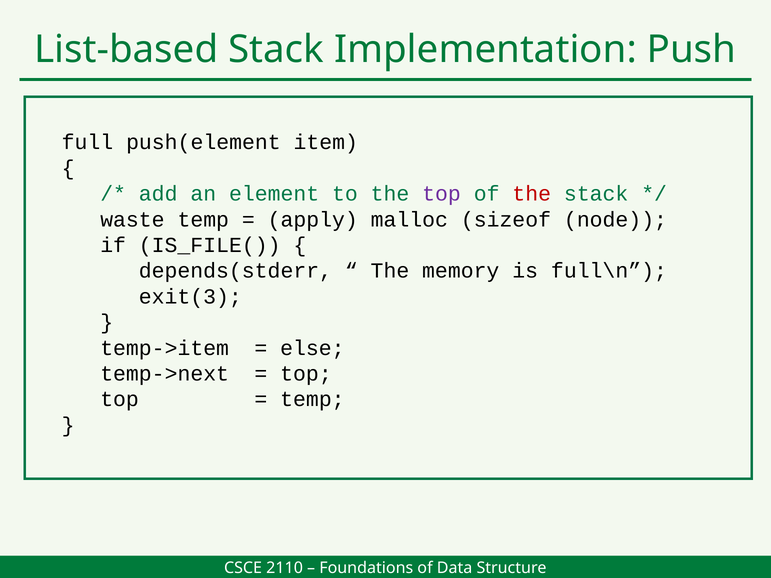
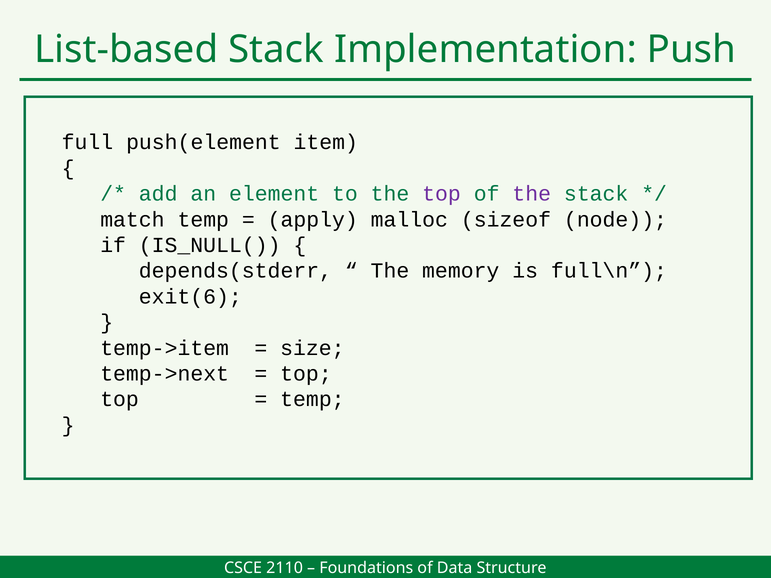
the at (532, 194) colour: red -> purple
waste: waste -> match
IS_FILE(: IS_FILE( -> IS_NULL(
exit(3: exit(3 -> exit(6
else: else -> size
